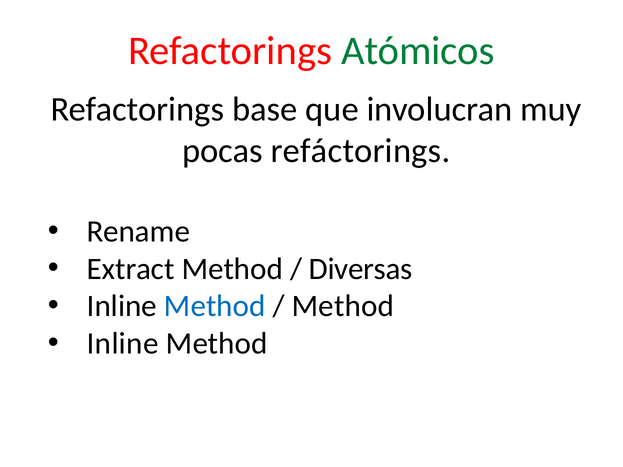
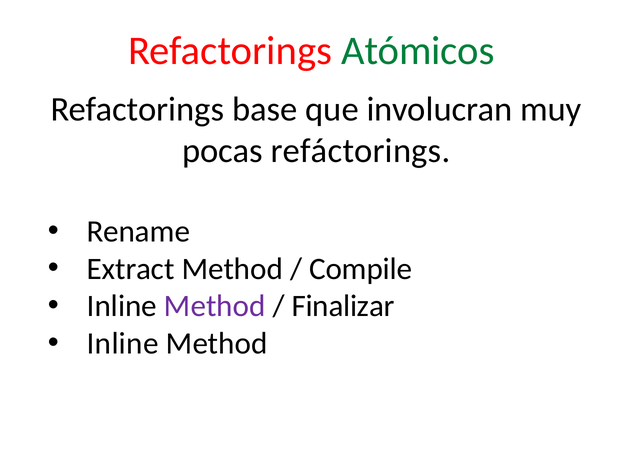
Diversas: Diversas -> Compile
Method at (215, 306) colour: blue -> purple
Method at (343, 306): Method -> Finalizar
